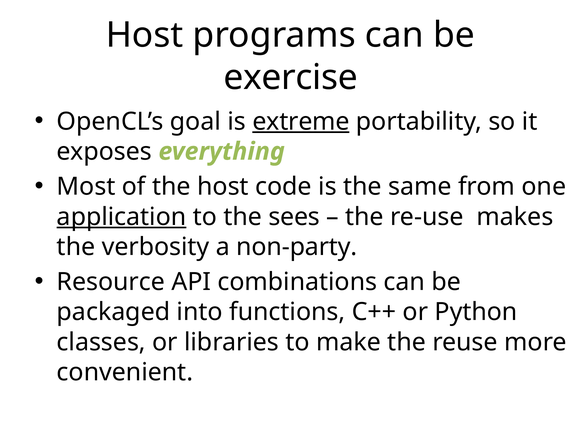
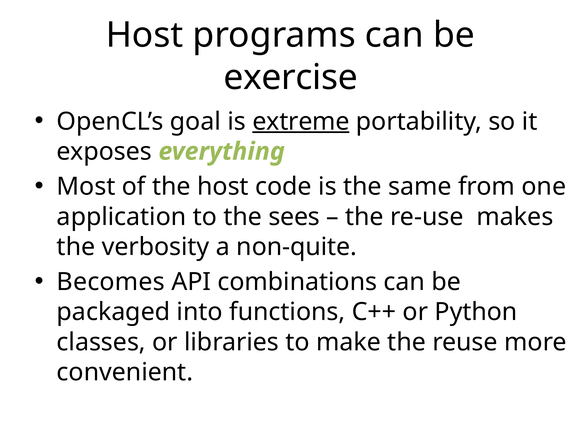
application underline: present -> none
non-party: non-party -> non-quite
Resource: Resource -> Becomes
